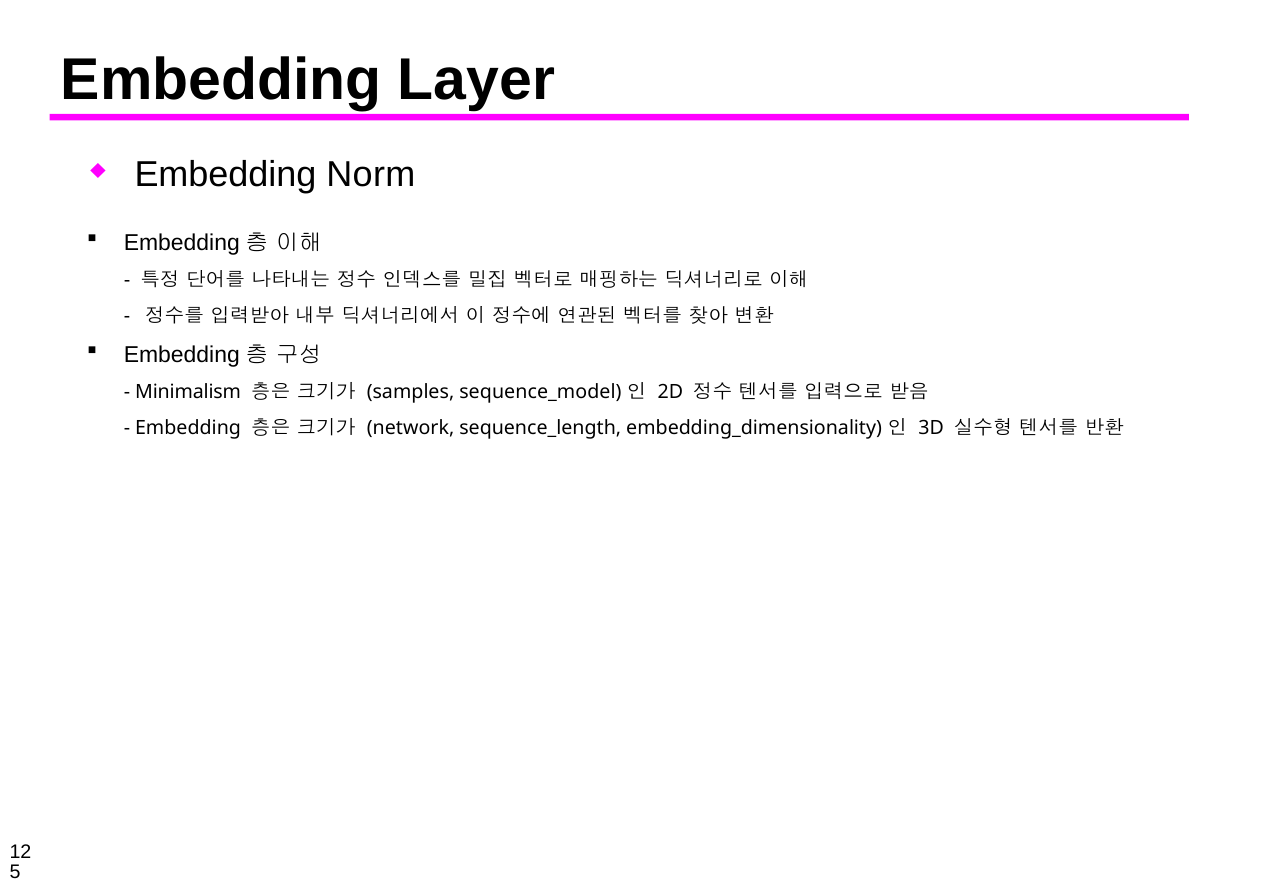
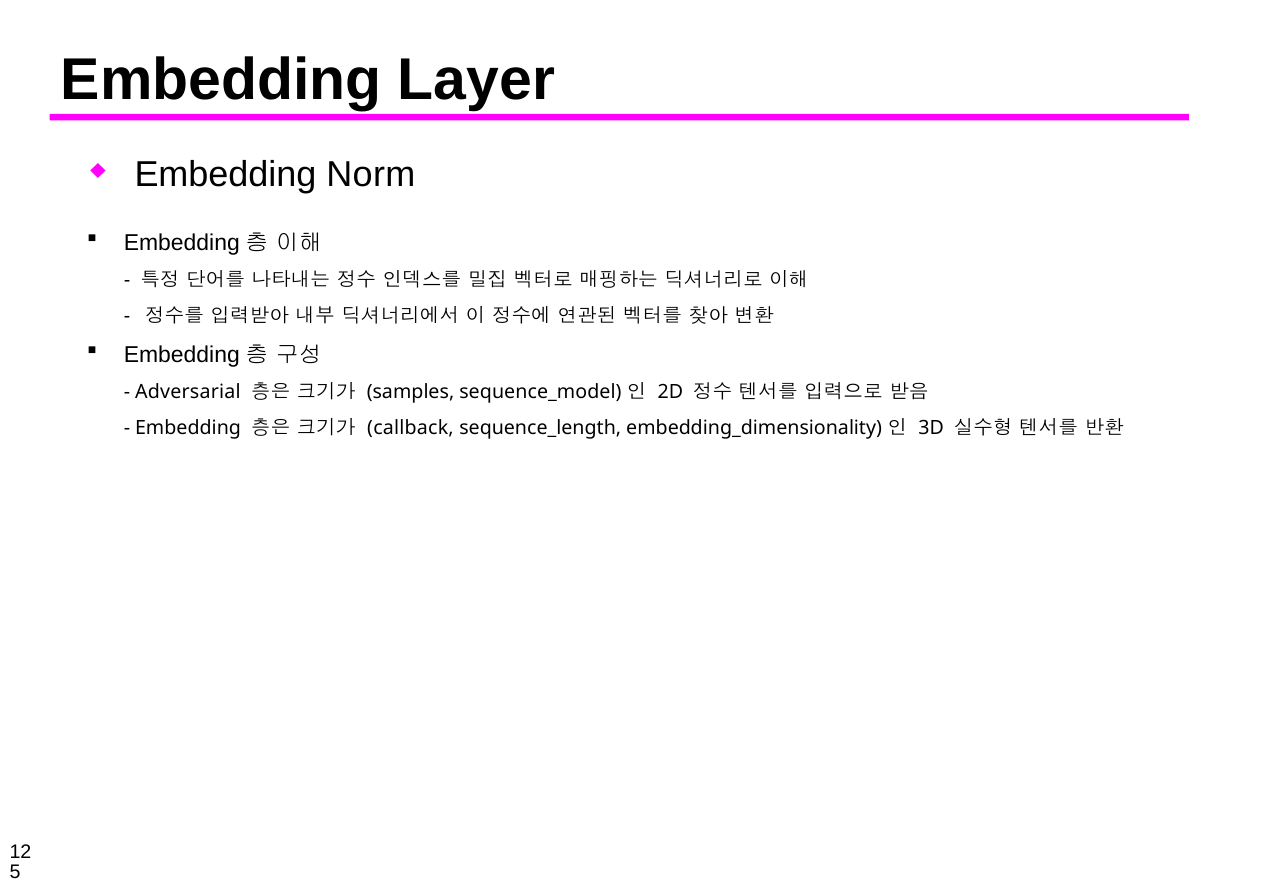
Minimalism: Minimalism -> Adversarial
network: network -> callback
